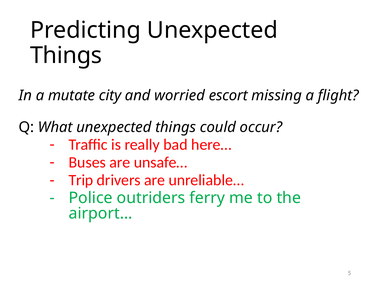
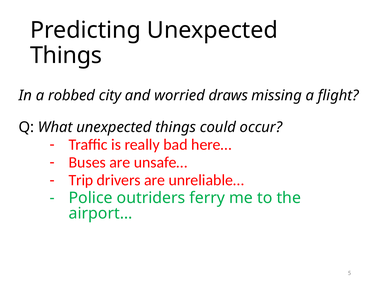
mutate: mutate -> robbed
escort: escort -> draws
